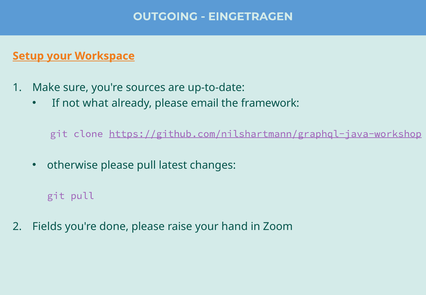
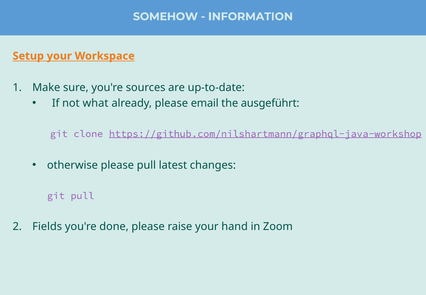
OUTGOING: OUTGOING -> SOMEHOW
EINGETRAGEN: EINGETRAGEN -> INFORMATION
framework: framework -> ausgeführt
